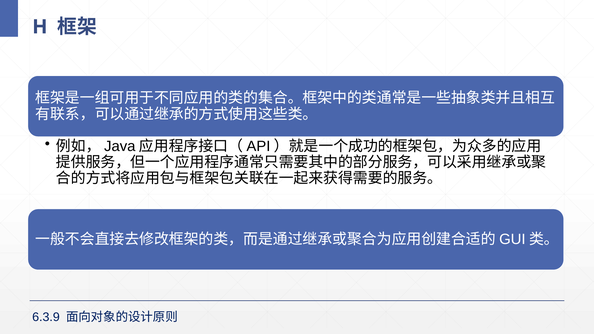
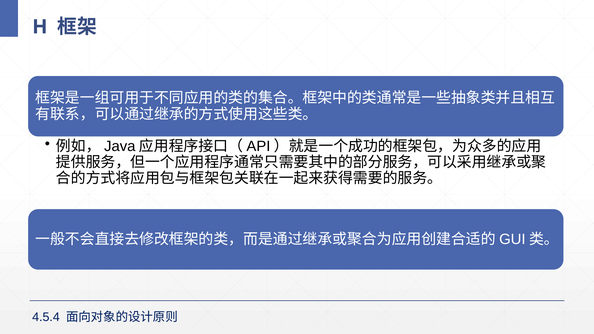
6.3.9: 6.3.9 -> 4.5.4
